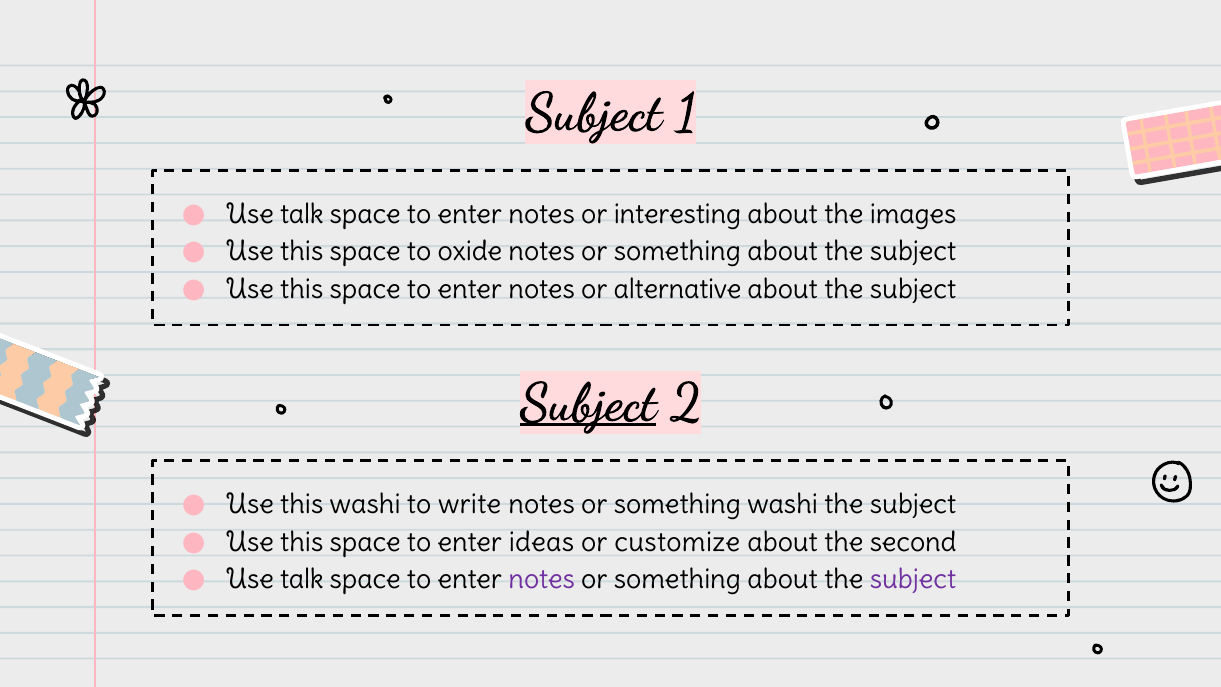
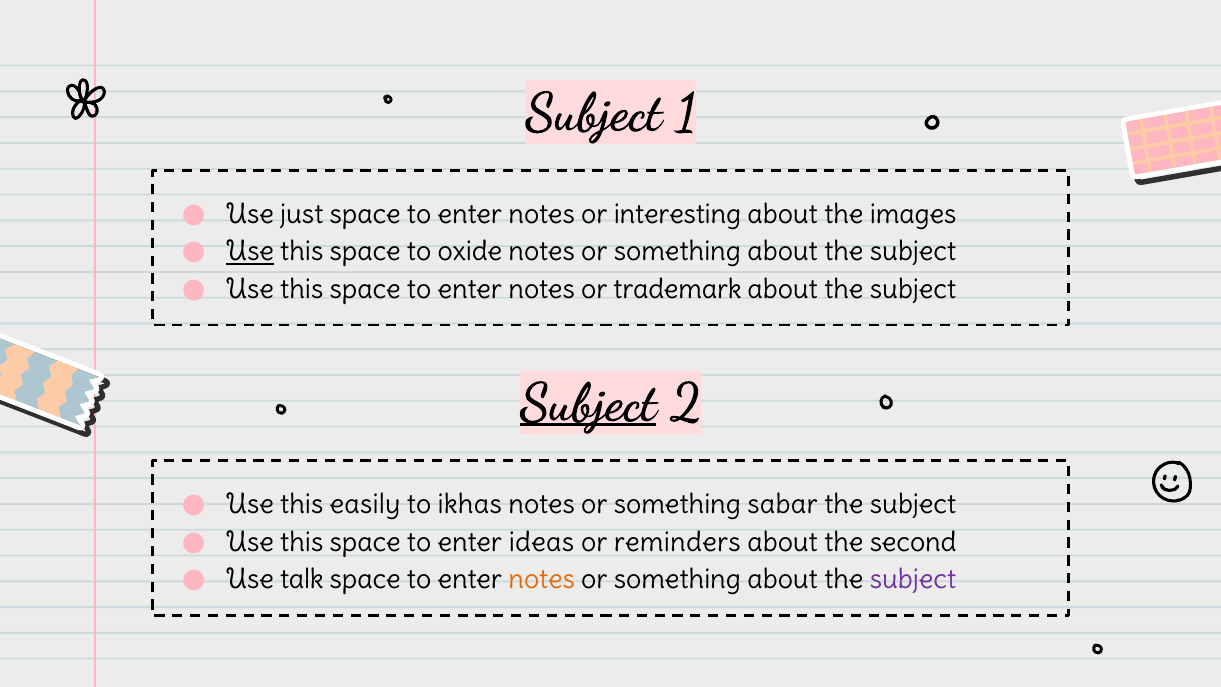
talk at (302, 215): talk -> just
Use at (250, 252) underline: none -> present
alternative: alternative -> trademark
this washi: washi -> easily
write: write -> ikhas
something washi: washi -> sabar
customize: customize -> reminders
notes at (542, 580) colour: purple -> orange
